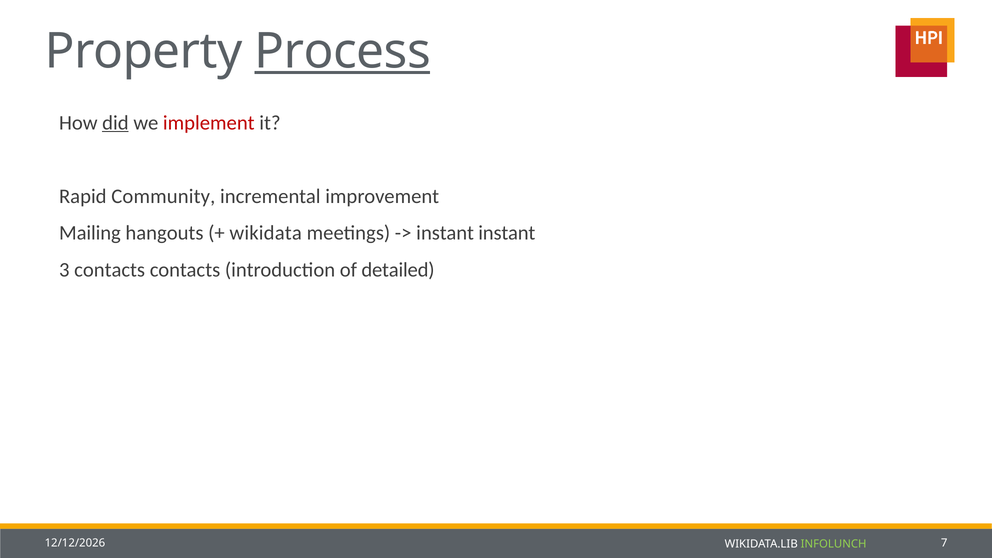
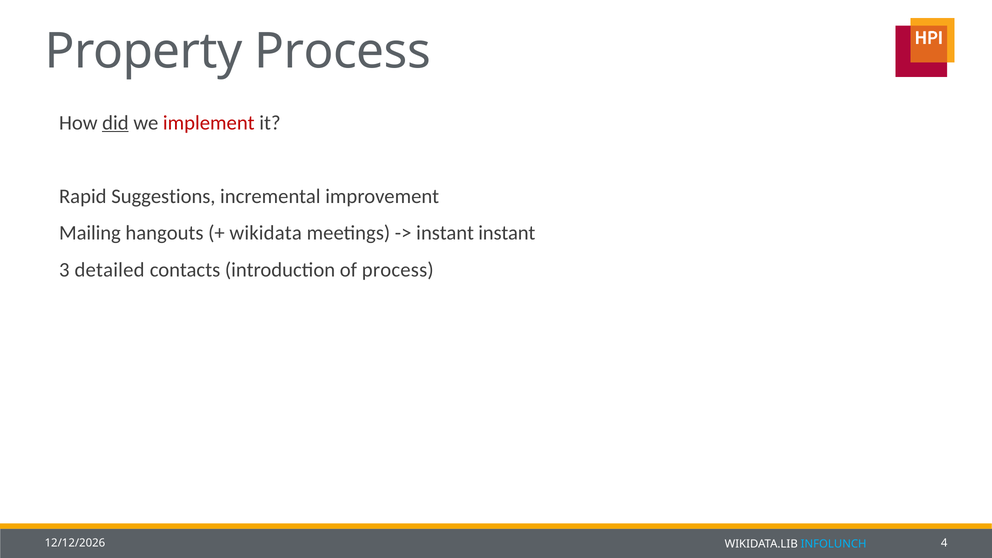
Process at (342, 51) underline: present -> none
Community: Community -> Suggestions
3 contacts: contacts -> detailed
of detailed: detailed -> process
7: 7 -> 4
INFOLUNCH colour: light green -> light blue
